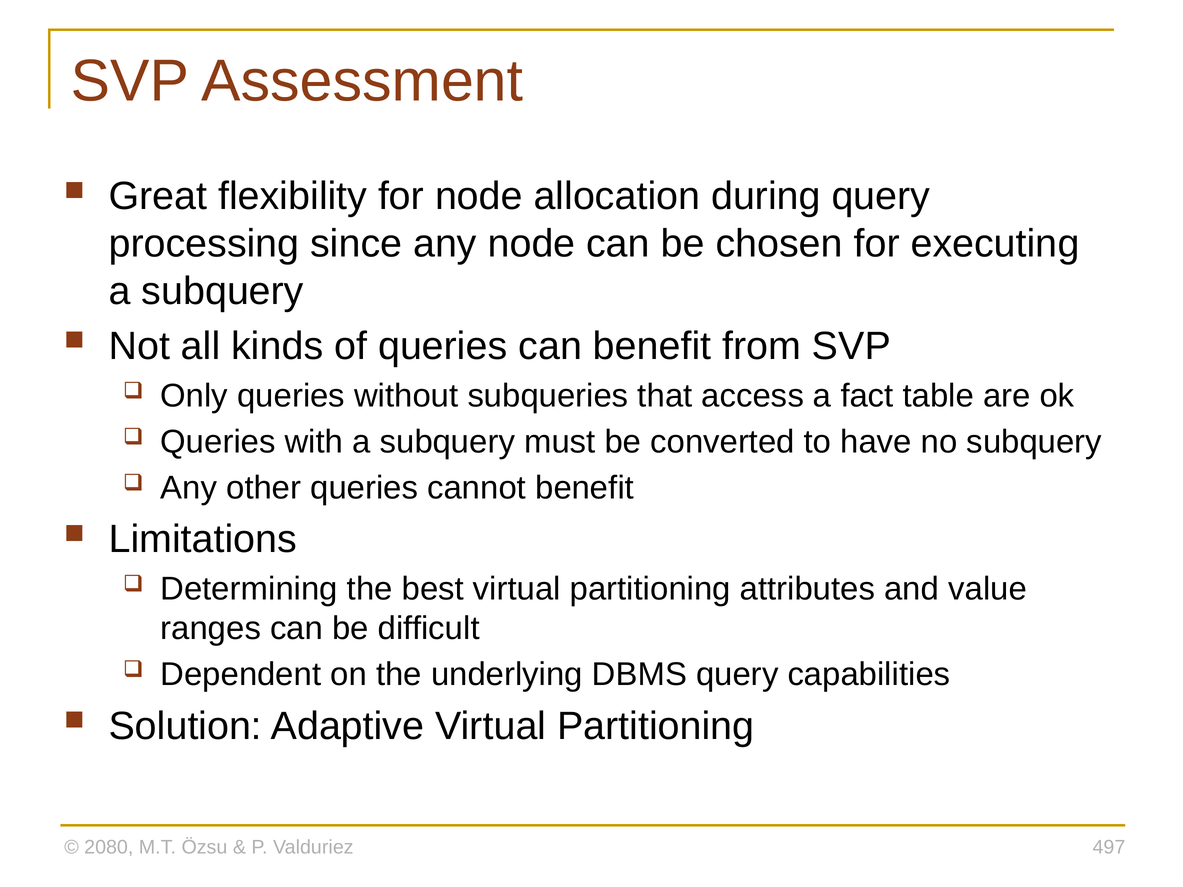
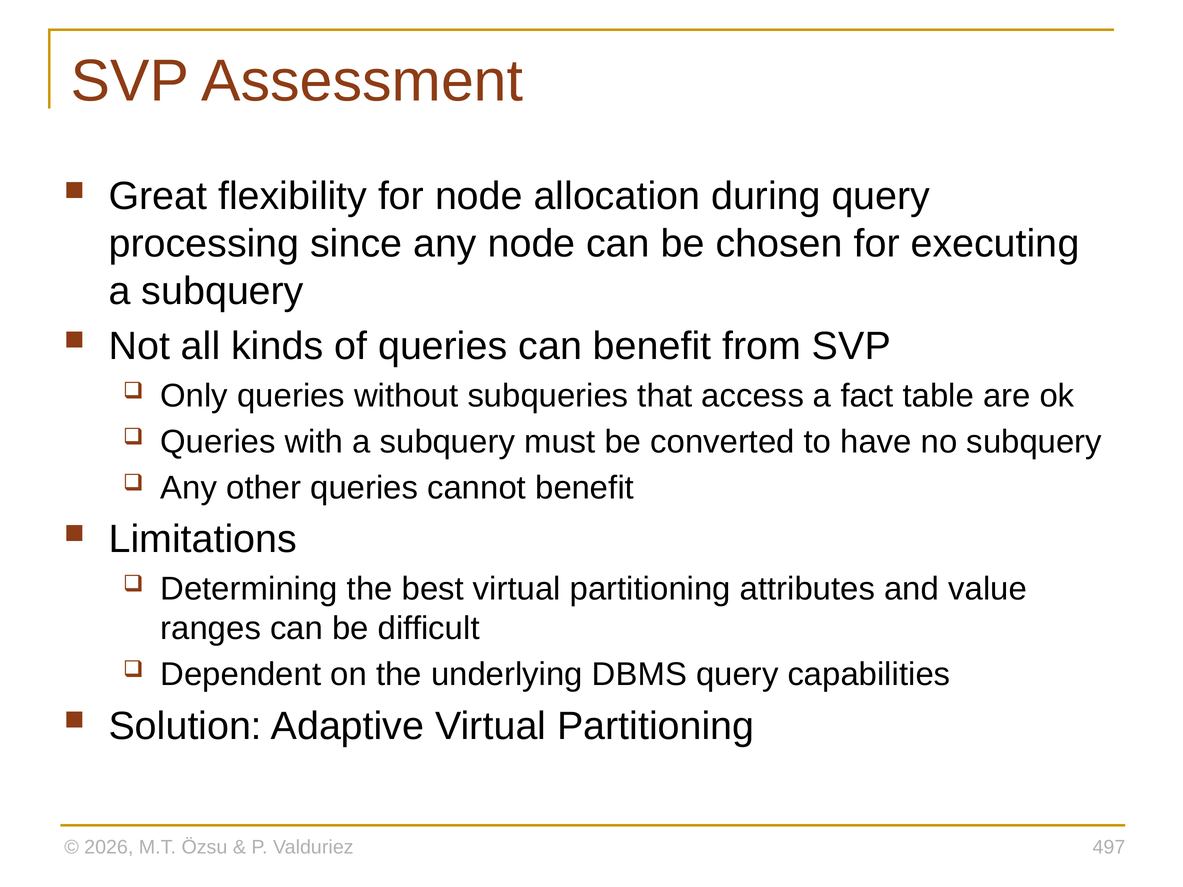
2080: 2080 -> 2026
